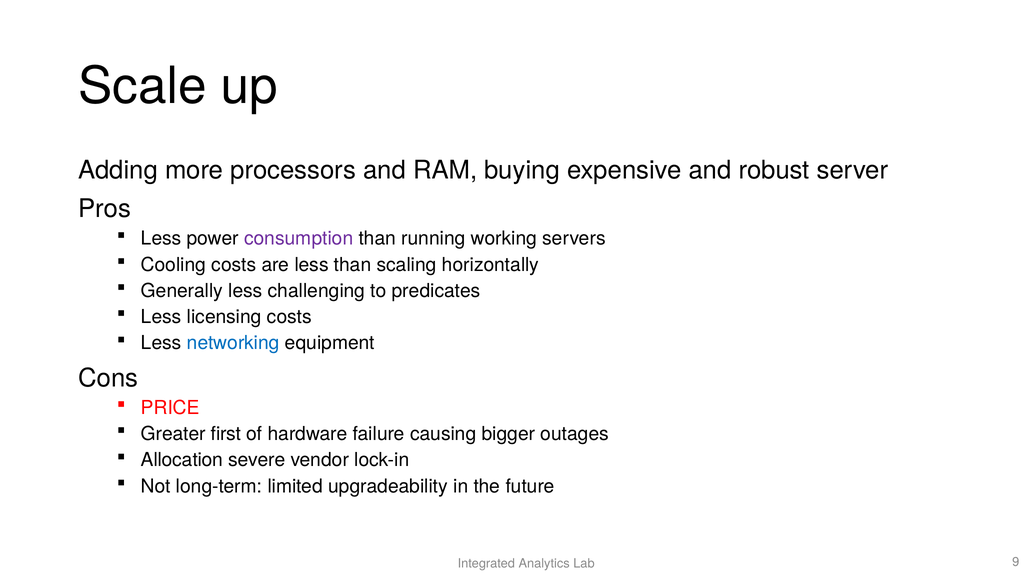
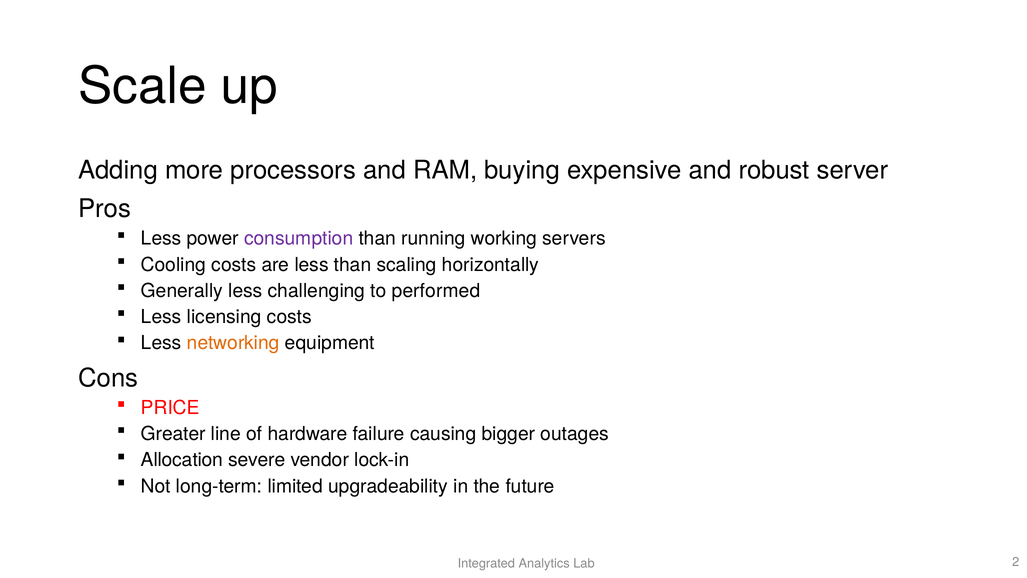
predicates: predicates -> performed
networking colour: blue -> orange
first: first -> line
9: 9 -> 2
